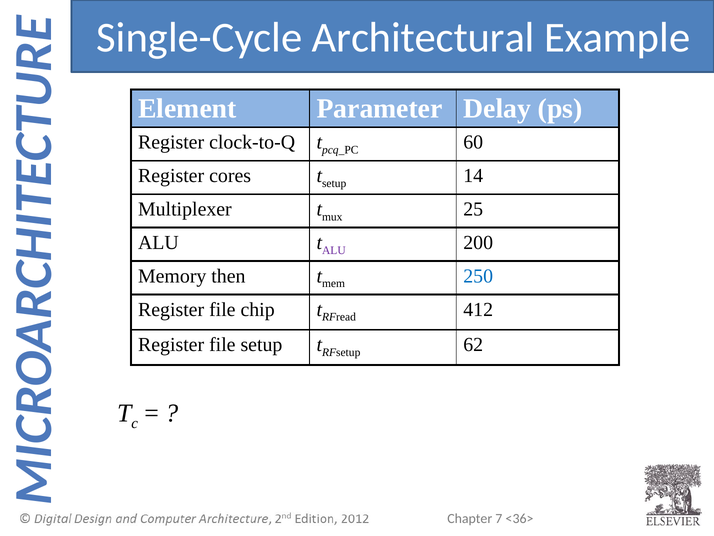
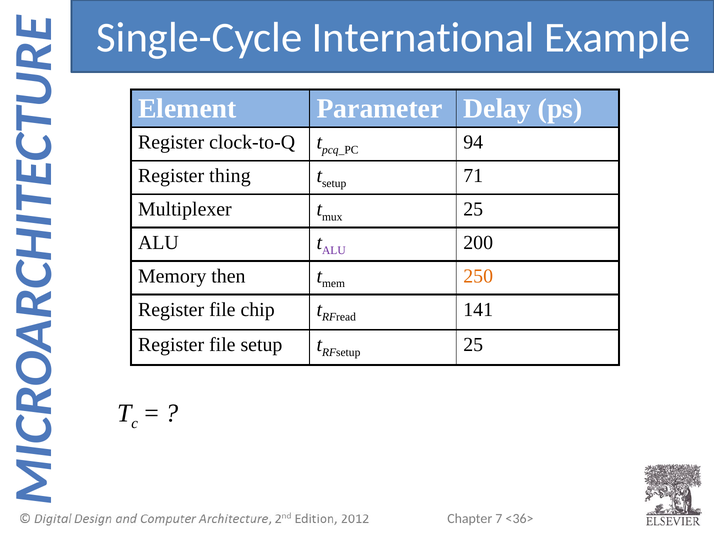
Architectural: Architectural -> International
60: 60 -> 94
cores: cores -> thing
14: 14 -> 71
250 colour: blue -> orange
412: 412 -> 141
62 at (473, 344): 62 -> 25
